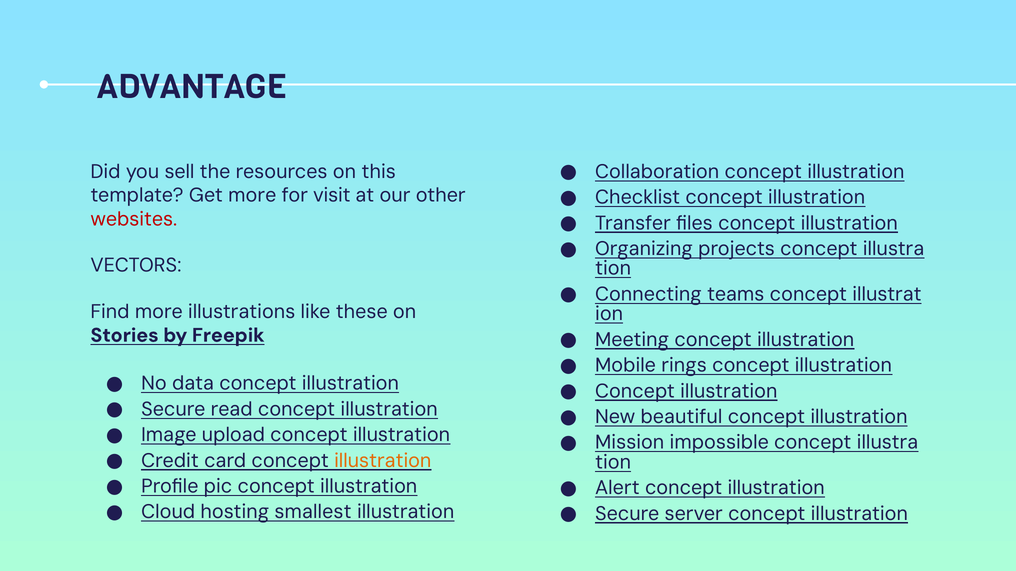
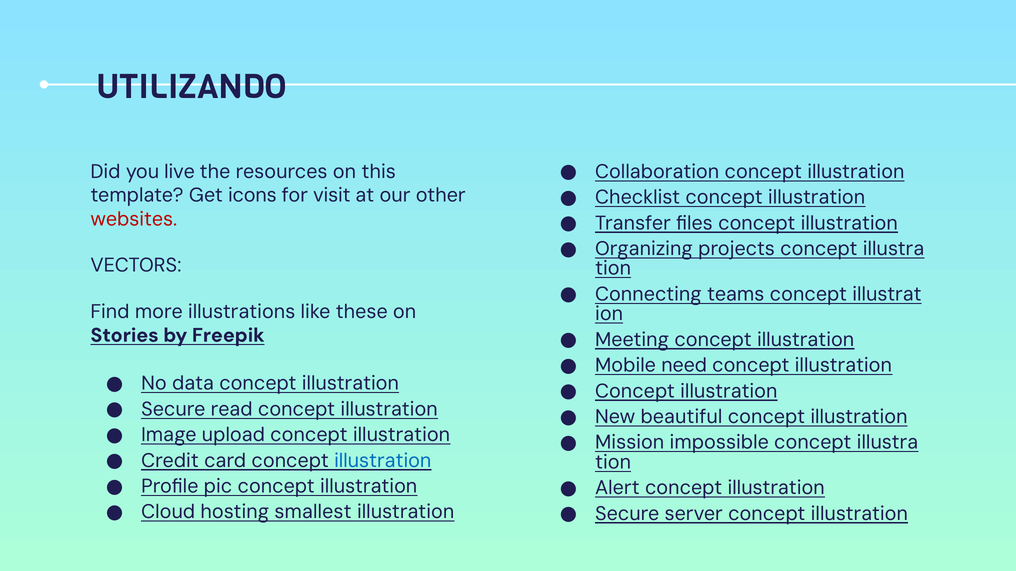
ADVANTAGE: ADVANTAGE -> UTILIZANDO
sell: sell -> live
Get more: more -> icons
rings: rings -> need
illustration at (383, 461) colour: orange -> blue
